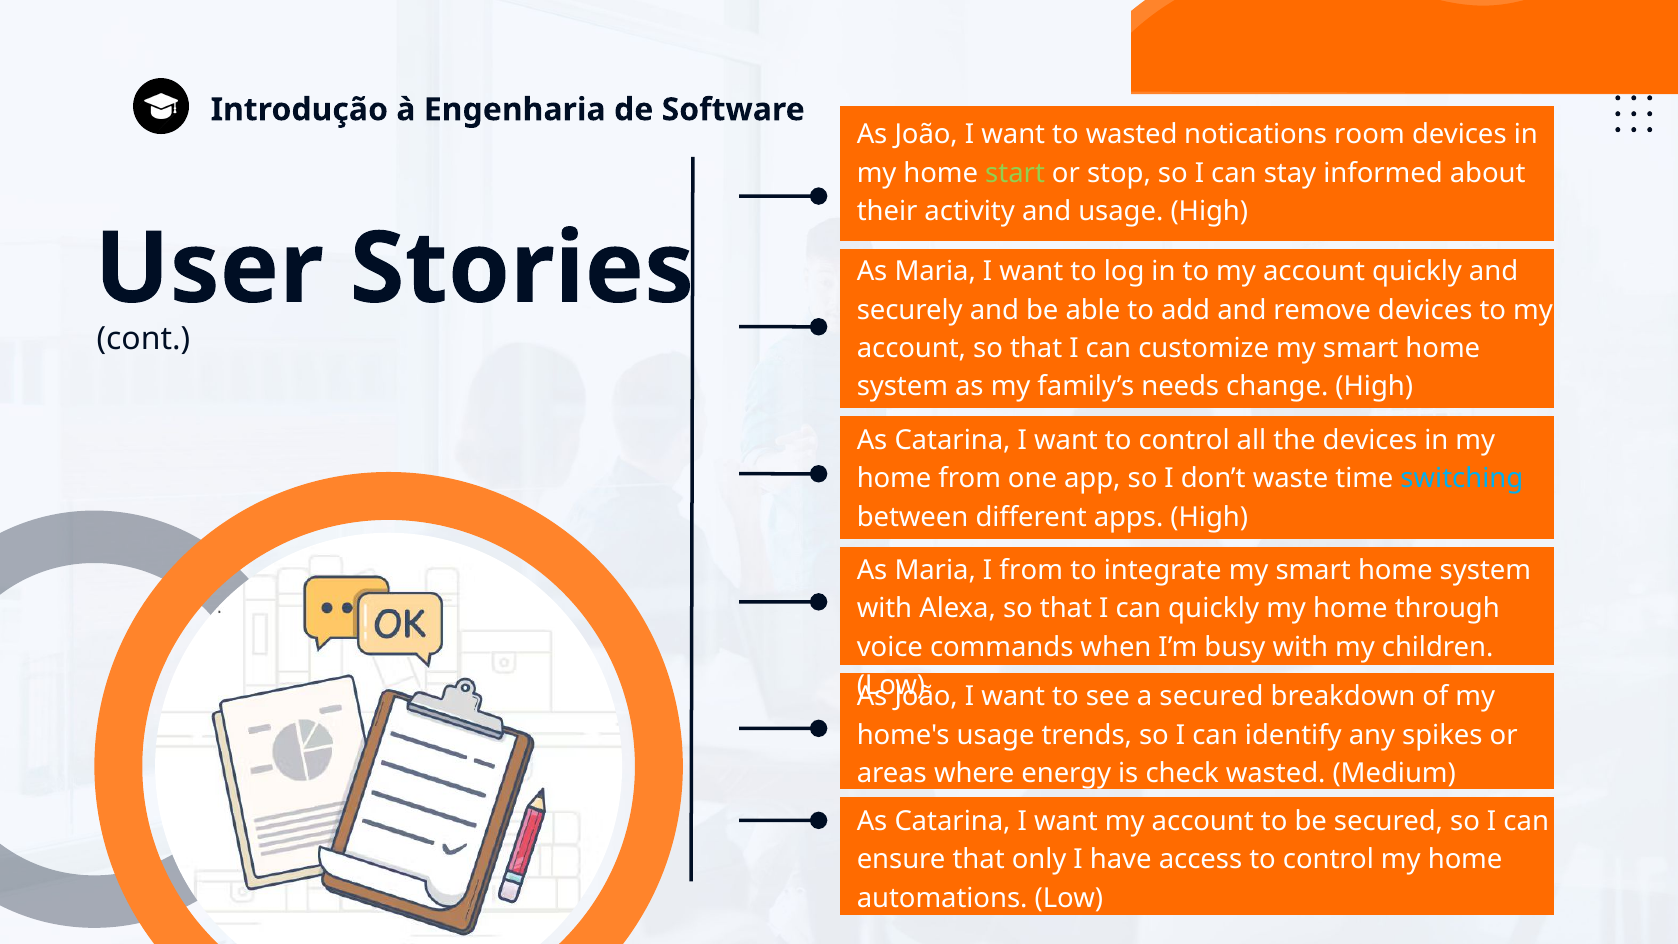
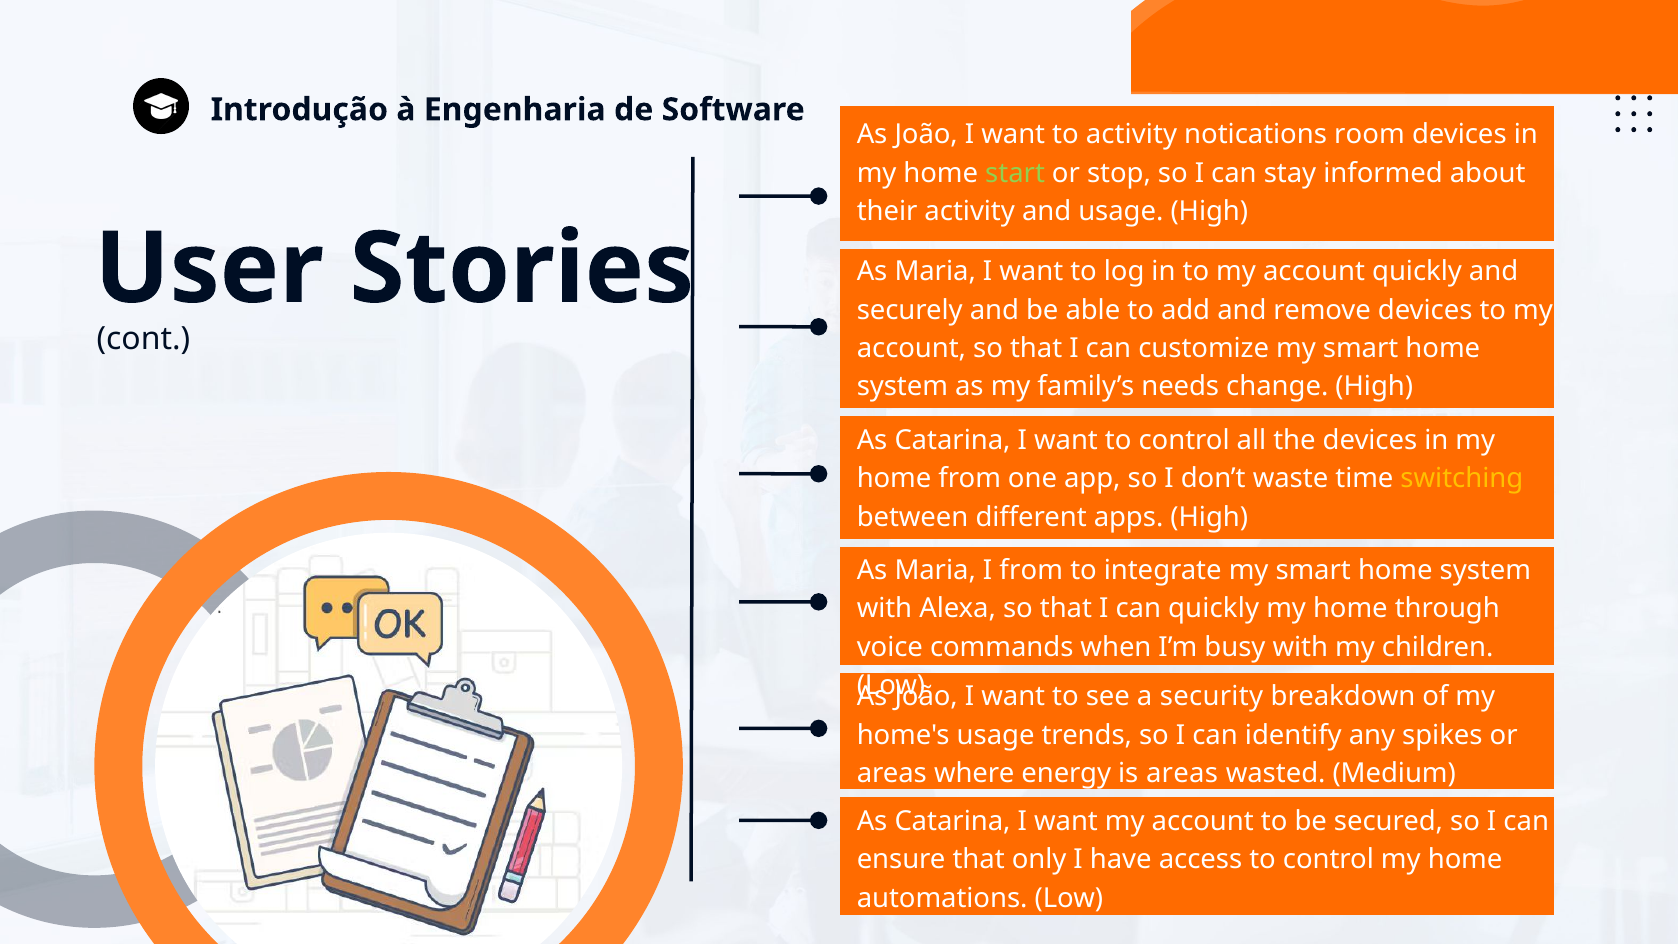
to wasted: wasted -> activity
switching colour: light blue -> yellow
a secured: secured -> security
is check: check -> areas
